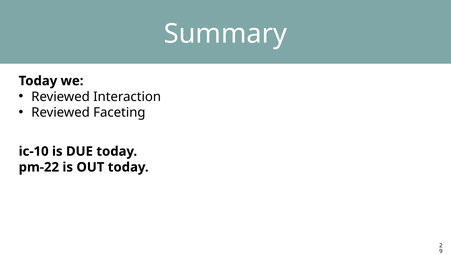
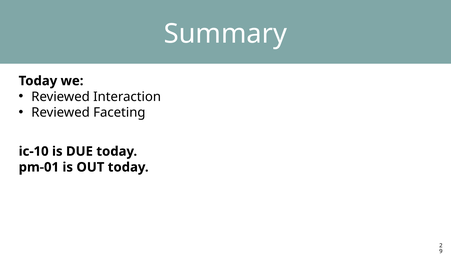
pm-22: pm-22 -> pm-01
